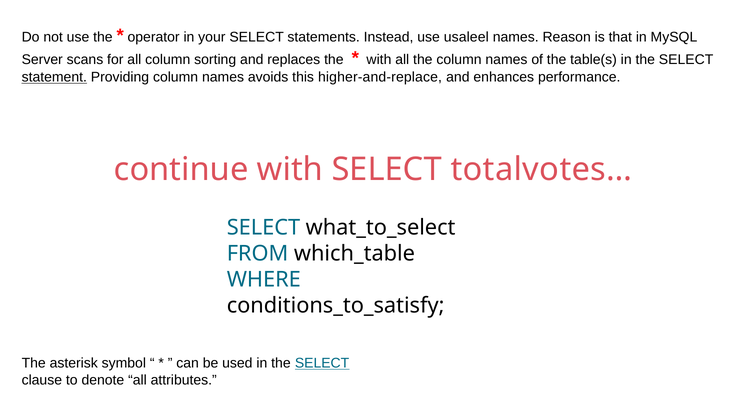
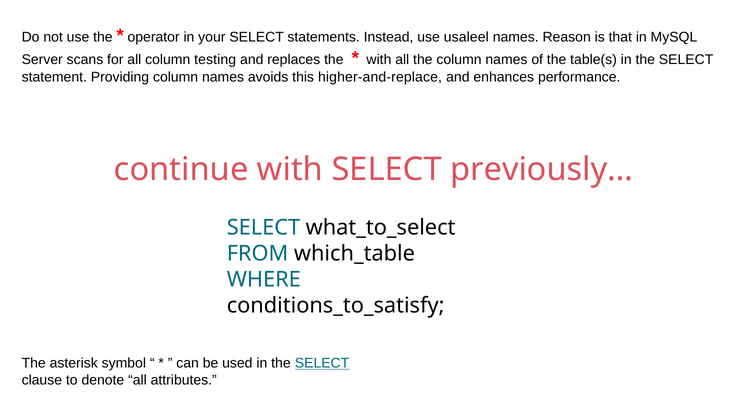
sorting: sorting -> testing
statement underline: present -> none
totalvotes…: totalvotes… -> previously…
